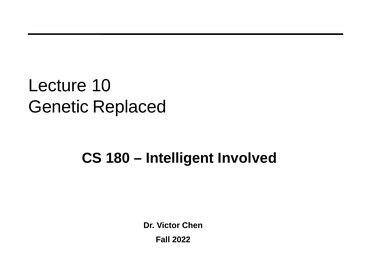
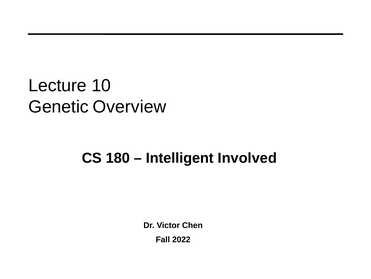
Replaced: Replaced -> Overview
